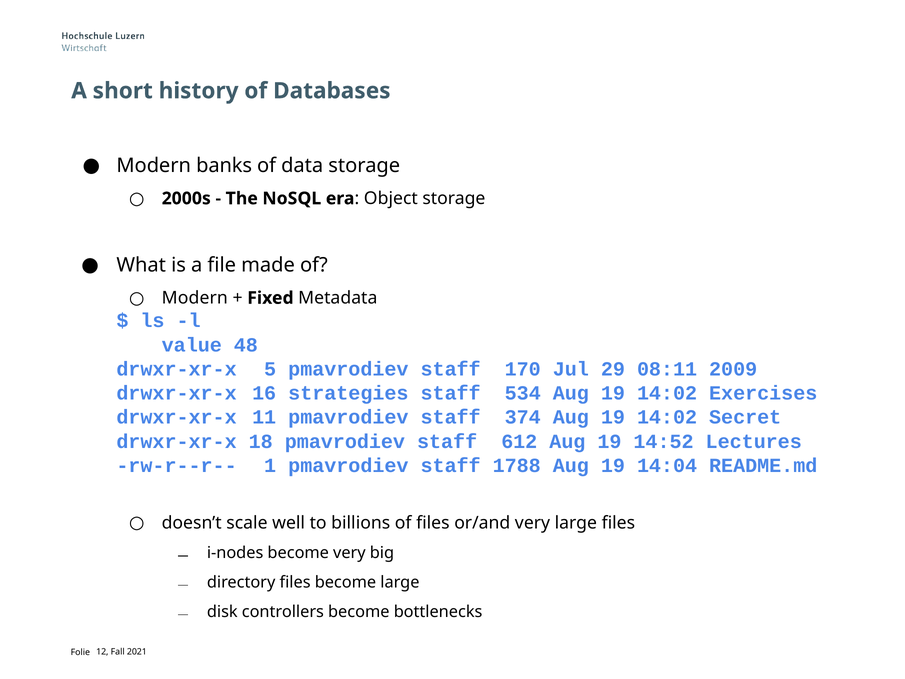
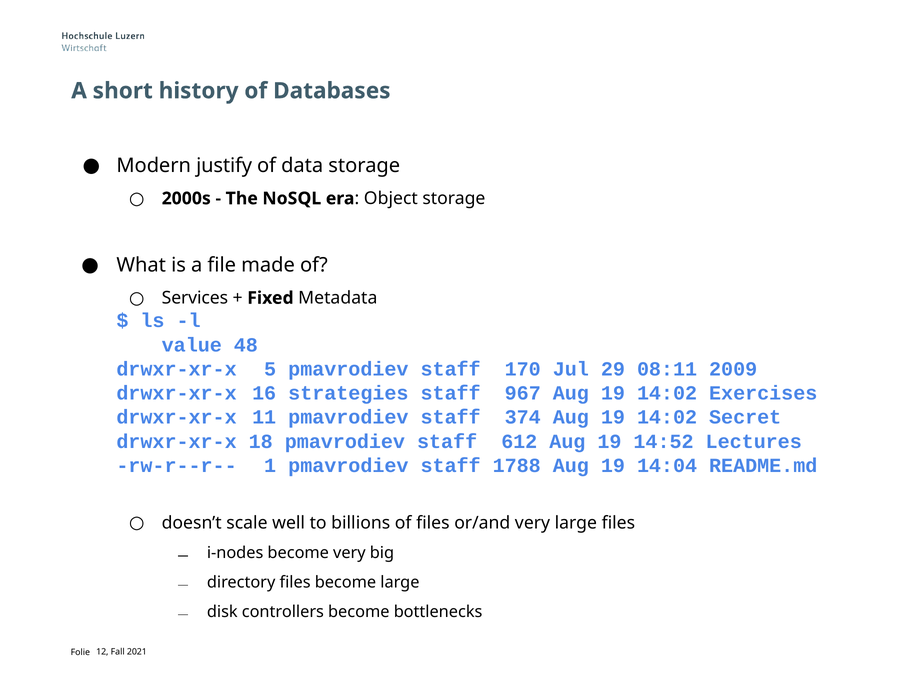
banks: banks -> justify
Modern at (195, 298): Modern -> Services
534: 534 -> 967
